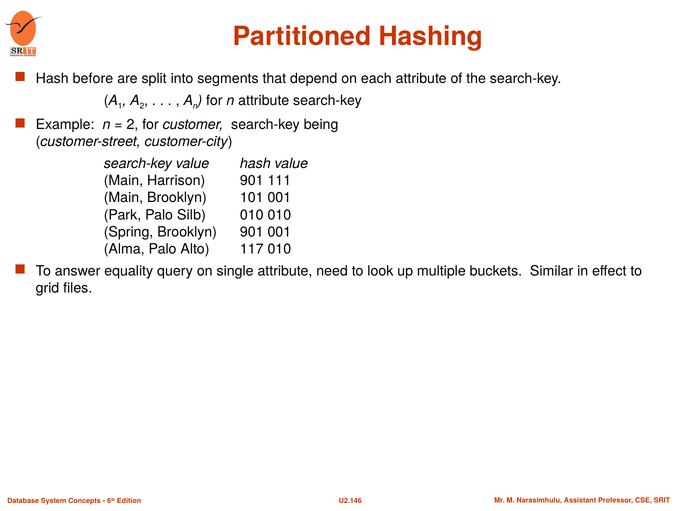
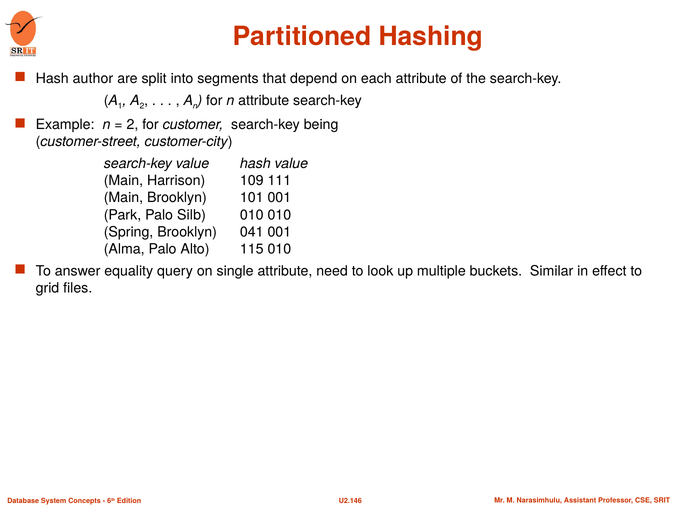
before: before -> author
Harrison 901: 901 -> 109
Brooklyn 901: 901 -> 041
117: 117 -> 115
